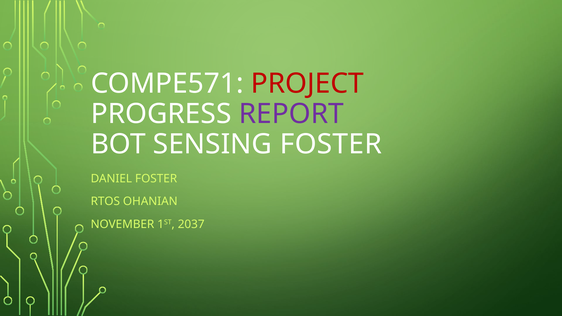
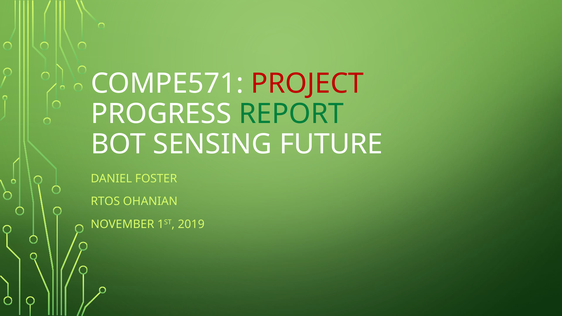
REPORT colour: purple -> green
SENSING FOSTER: FOSTER -> FUTURE
2037: 2037 -> 2019
